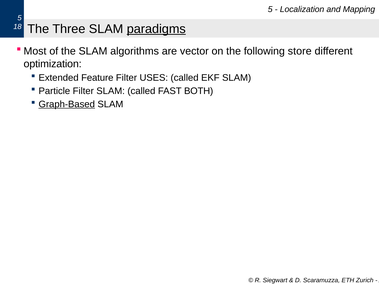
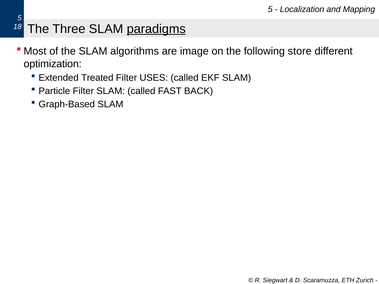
vector: vector -> image
Feature: Feature -> Treated
BOTH: BOTH -> BACK
Graph-Based underline: present -> none
